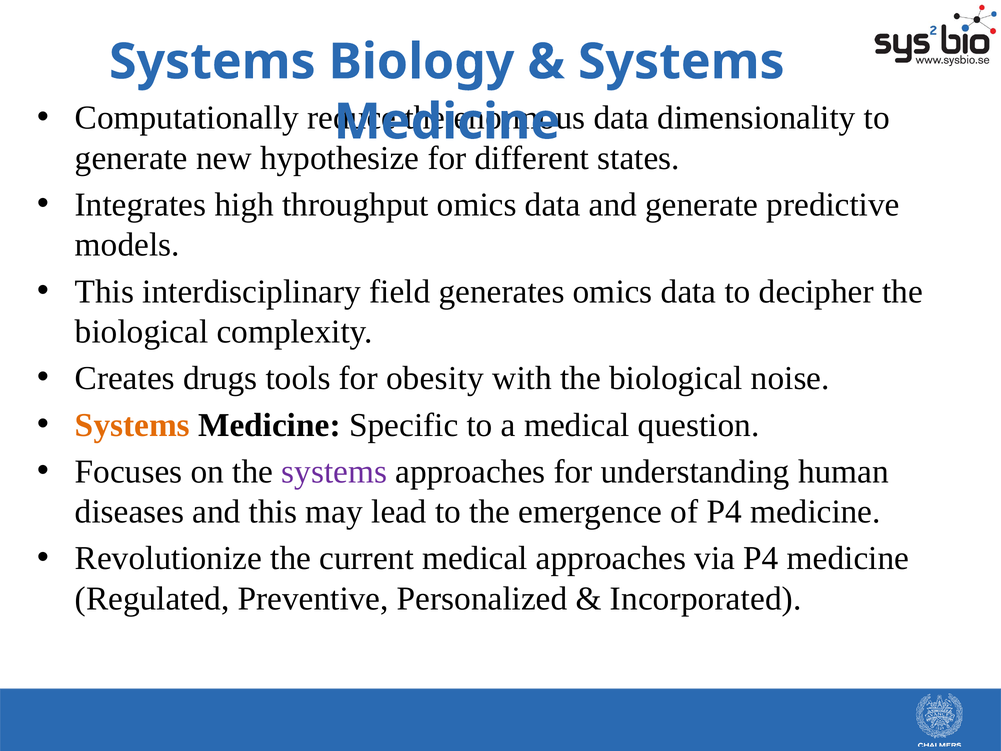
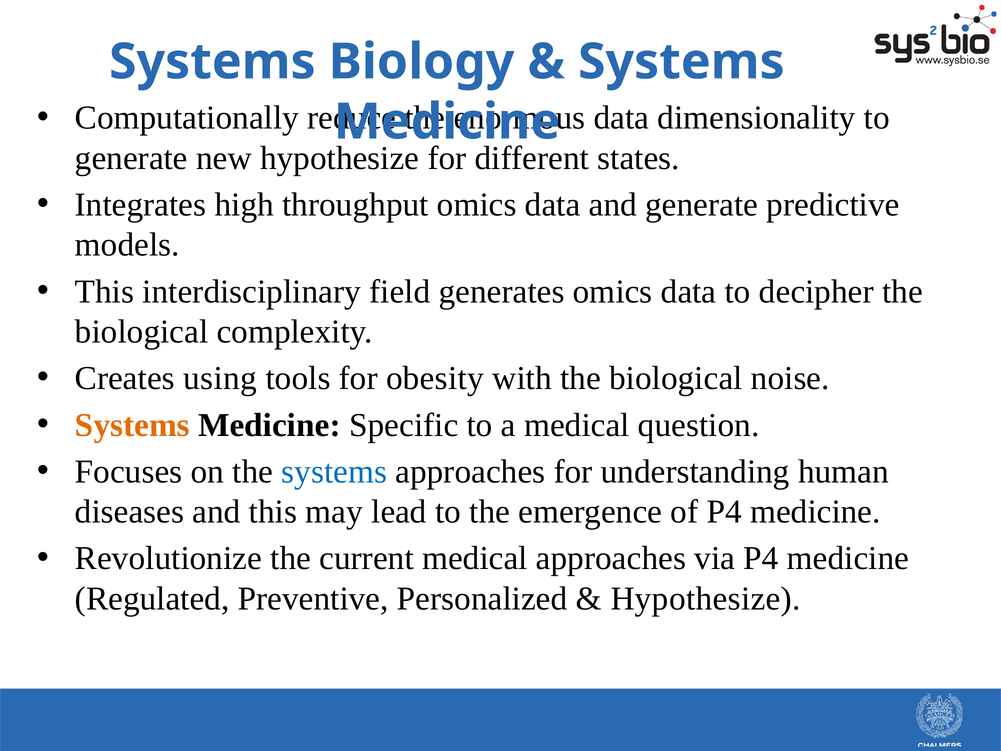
drugs: drugs -> using
systems at (334, 472) colour: purple -> blue
Incorporated at (706, 598): Incorporated -> Hypothesize
